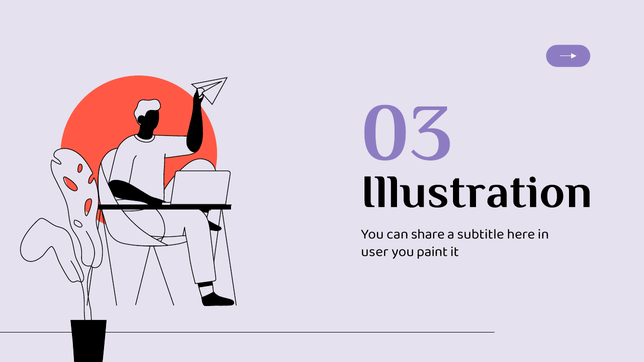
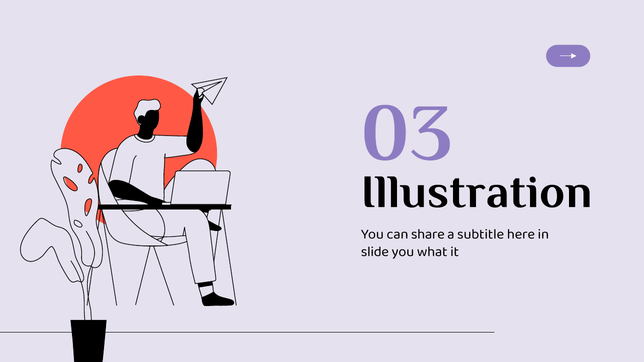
user: user -> slide
paint: paint -> what
